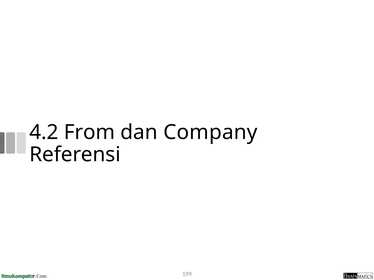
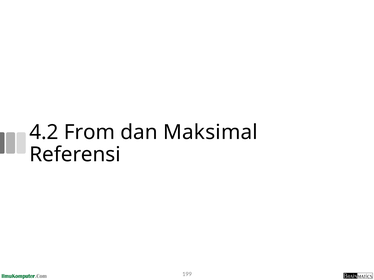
Company: Company -> Maksimal
